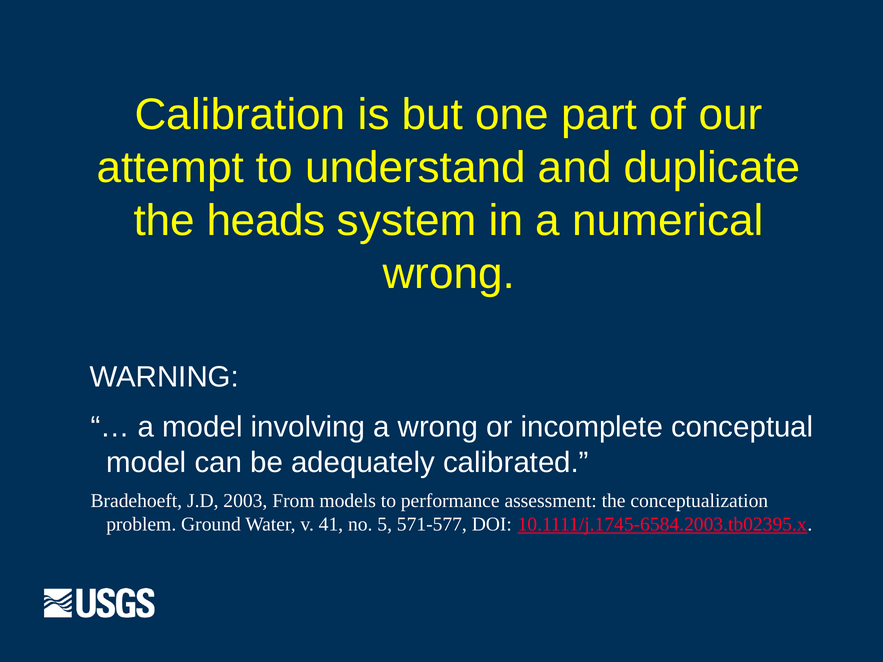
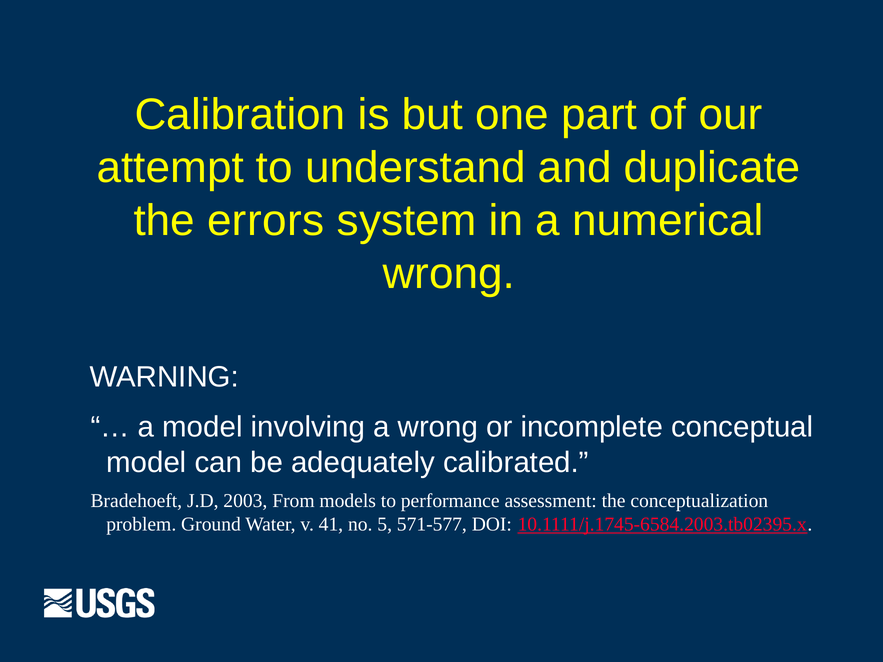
heads: heads -> errors
